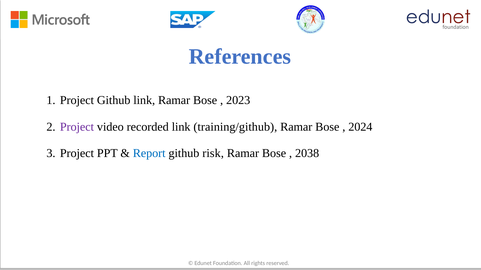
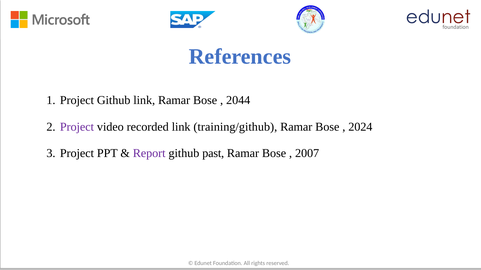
2023: 2023 -> 2044
Report colour: blue -> purple
risk: risk -> past
2038: 2038 -> 2007
